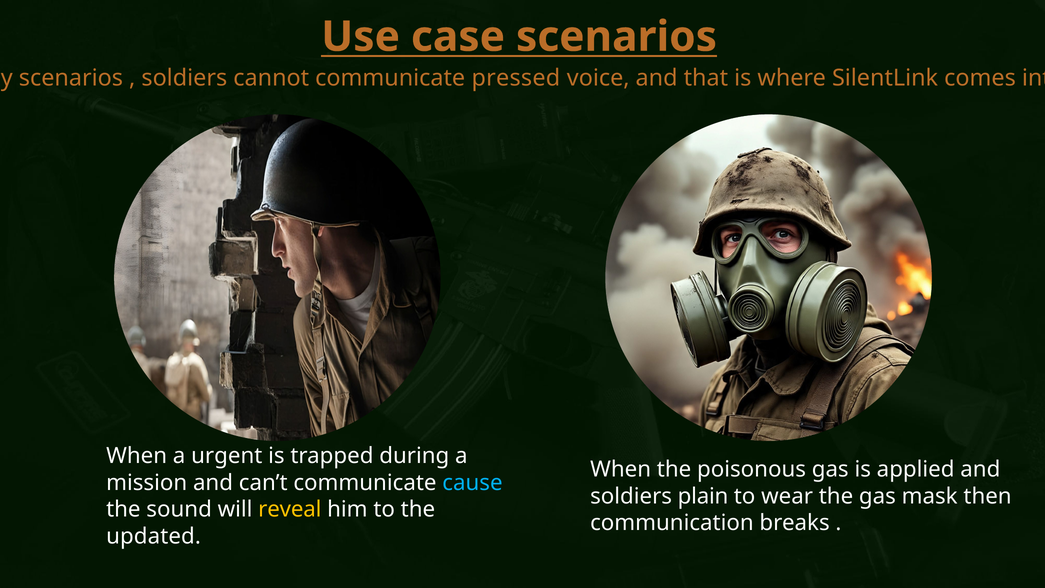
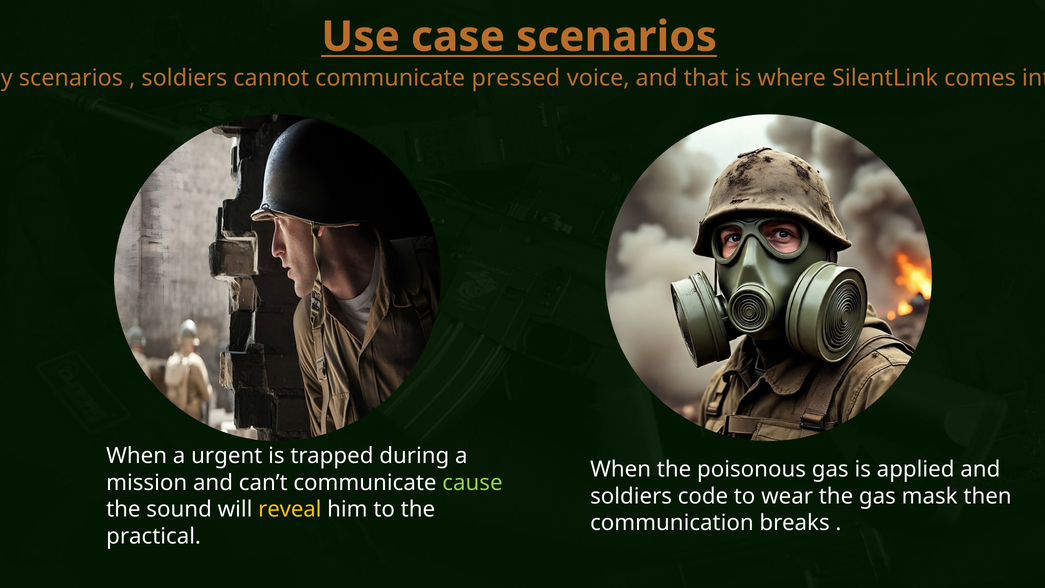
cause colour: light blue -> light green
plain: plain -> code
updated: updated -> practical
